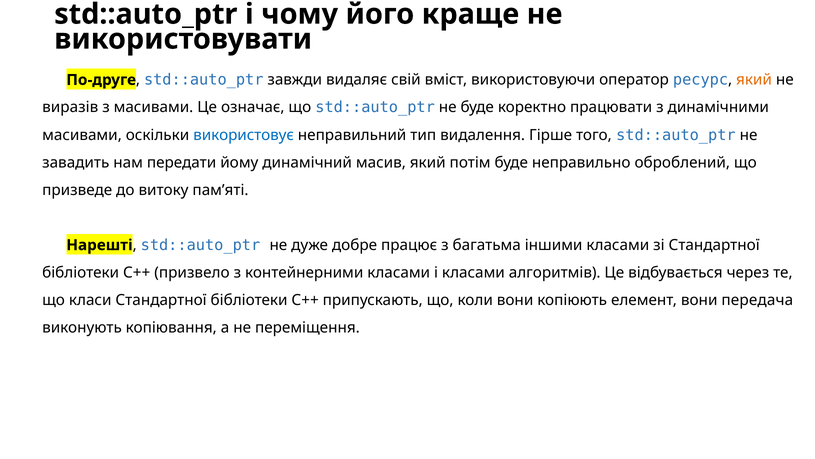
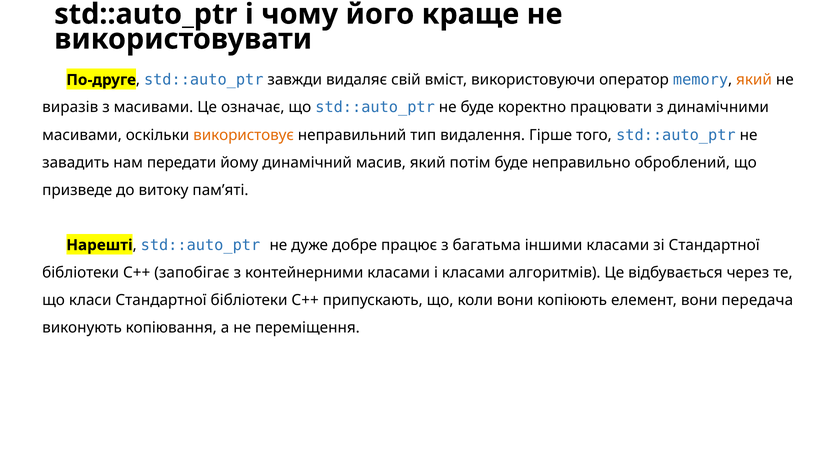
ресурс: ресурс -> memory
використовує colour: blue -> orange
призвело: призвело -> запобігає
